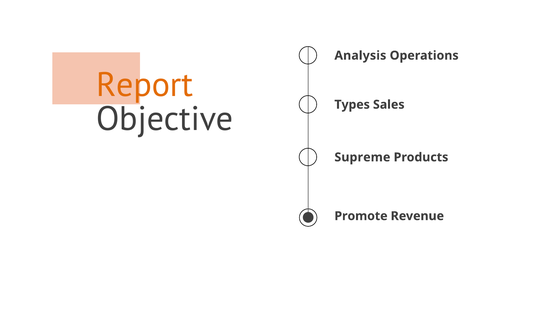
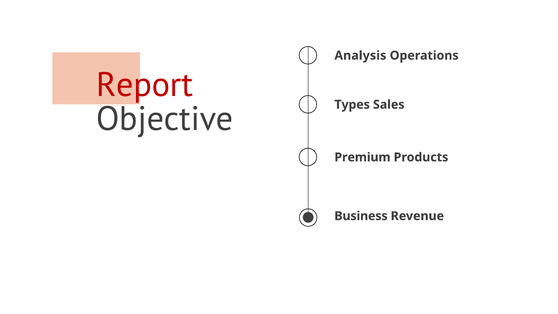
Report colour: orange -> red
Supreme: Supreme -> Premium
Promote: Promote -> Business
